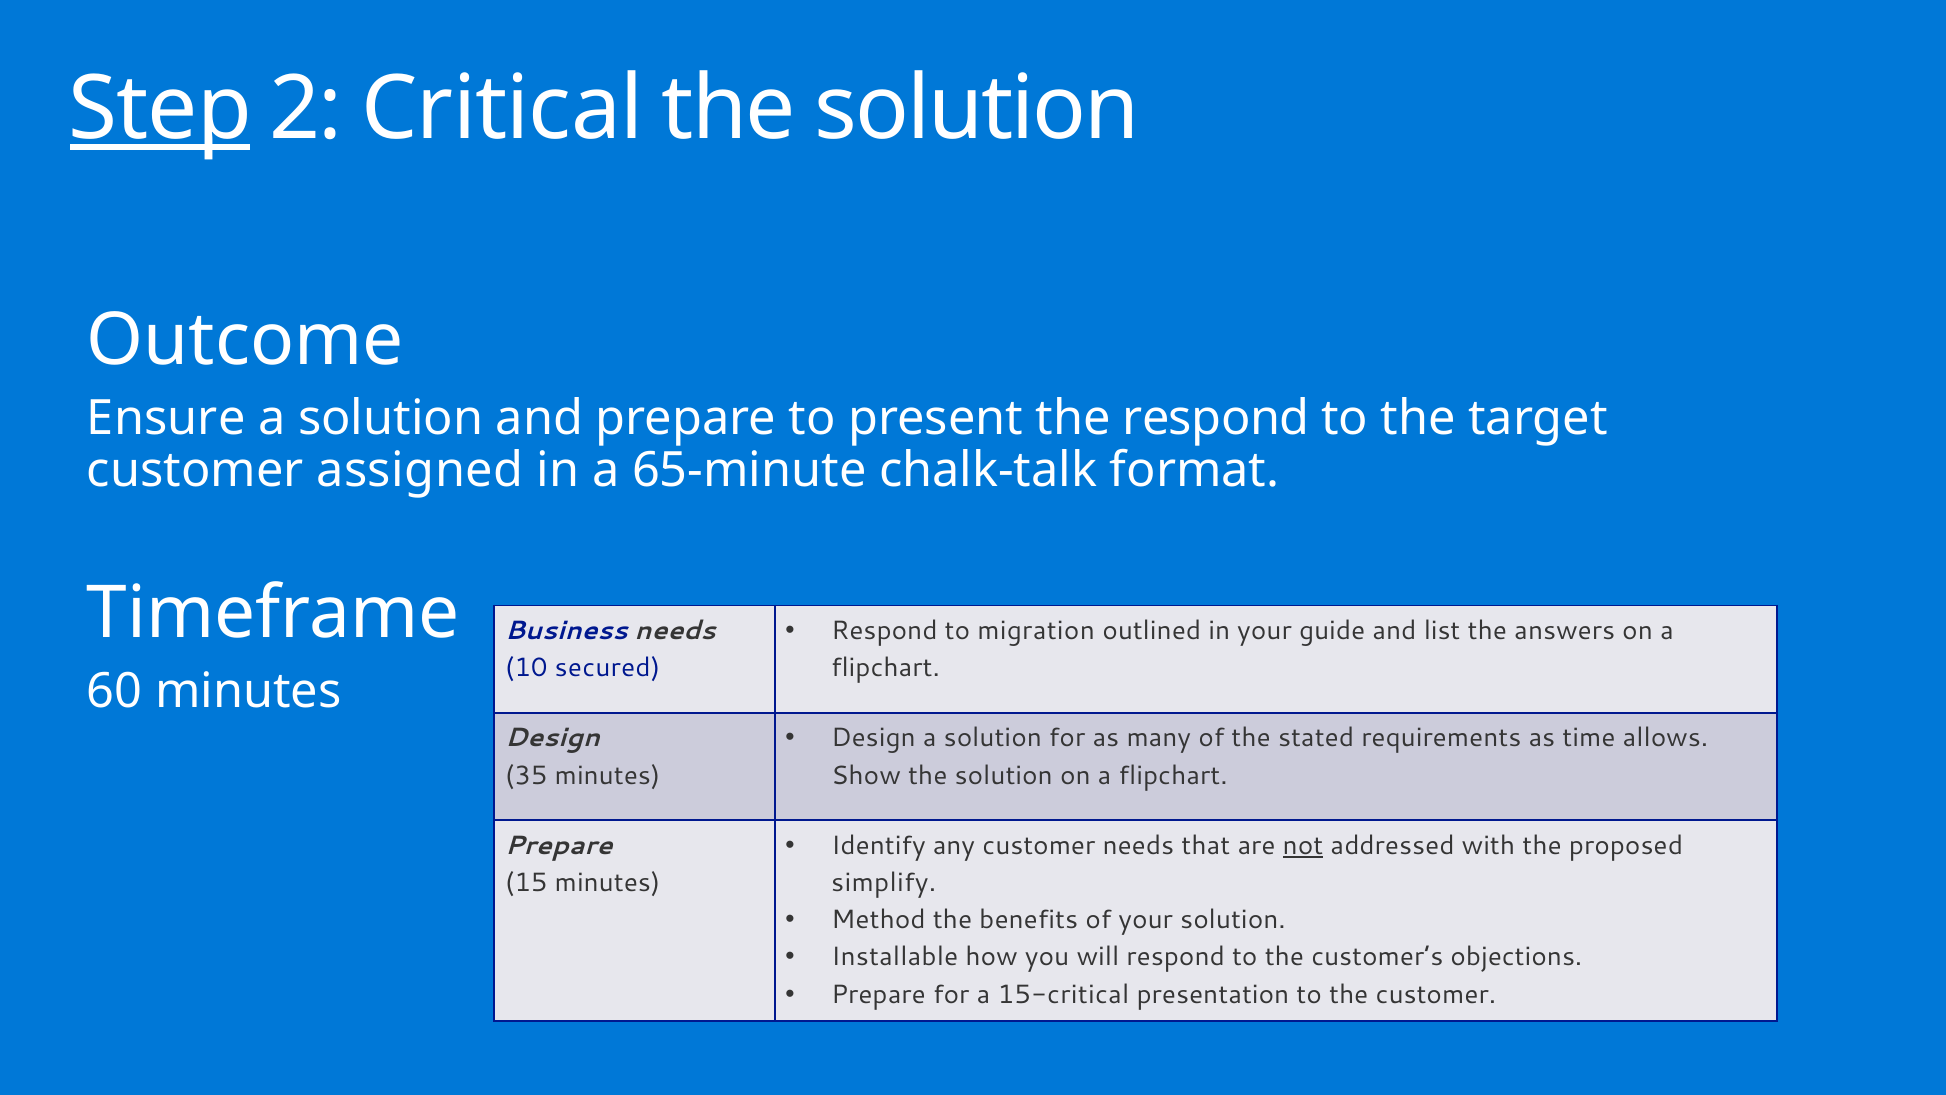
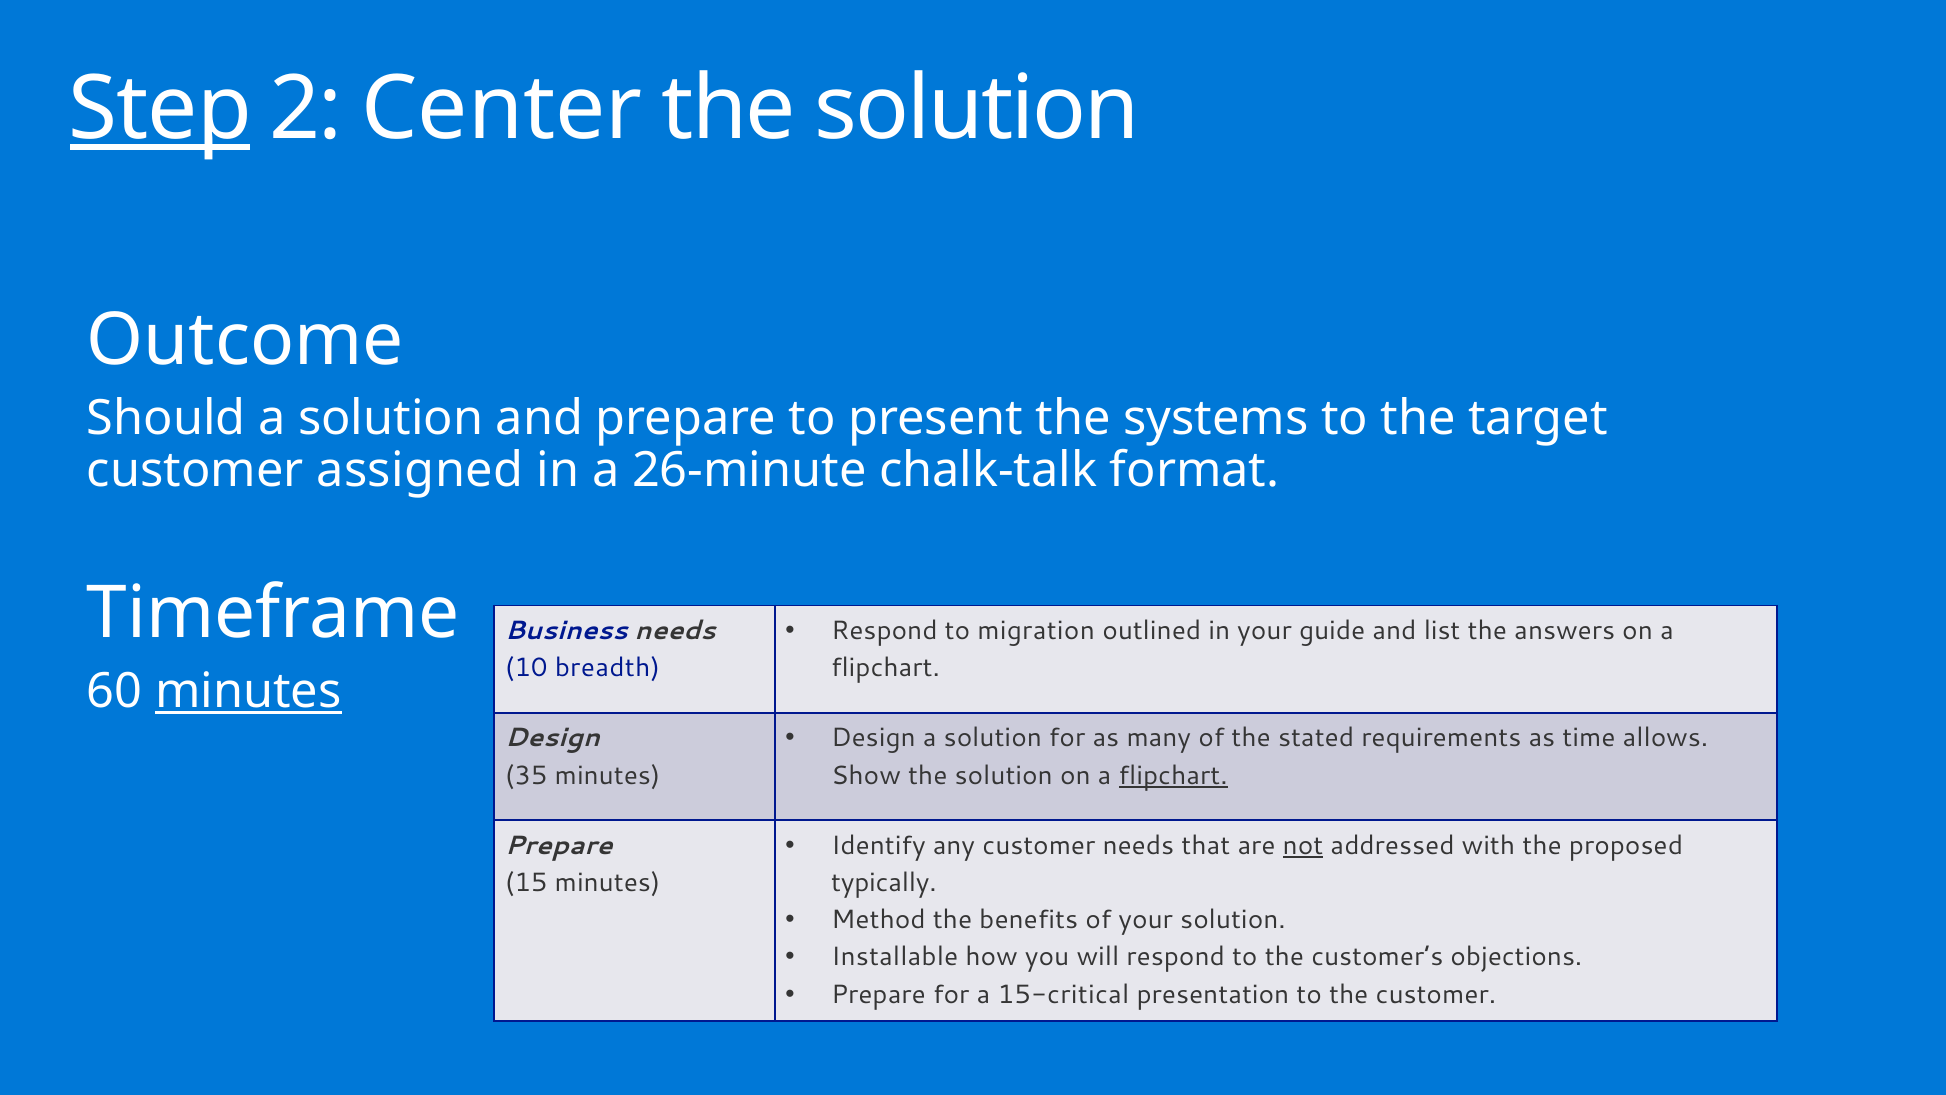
Critical: Critical -> Center
Ensure: Ensure -> Should
the respond: respond -> systems
65-minute: 65-minute -> 26-minute
secured: secured -> breadth
minutes at (248, 691) underline: none -> present
flipchart at (1173, 775) underline: none -> present
simplify: simplify -> typically
